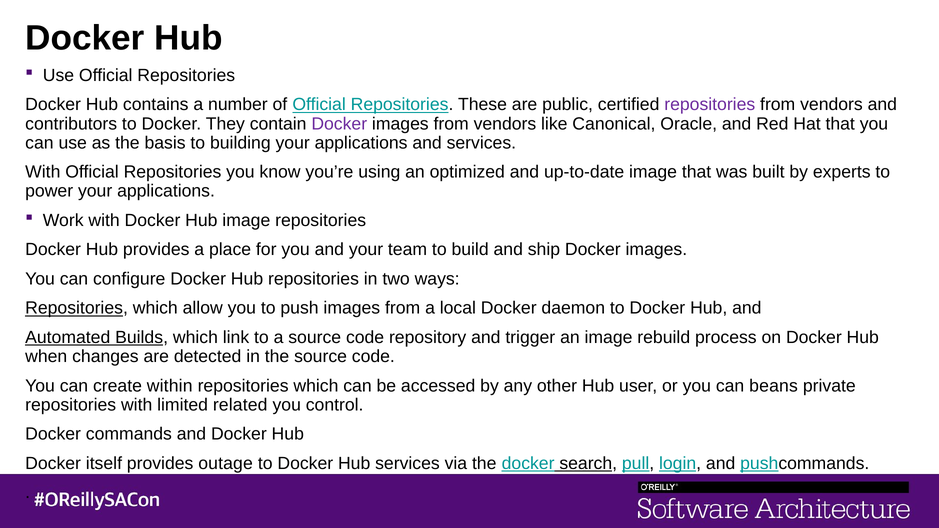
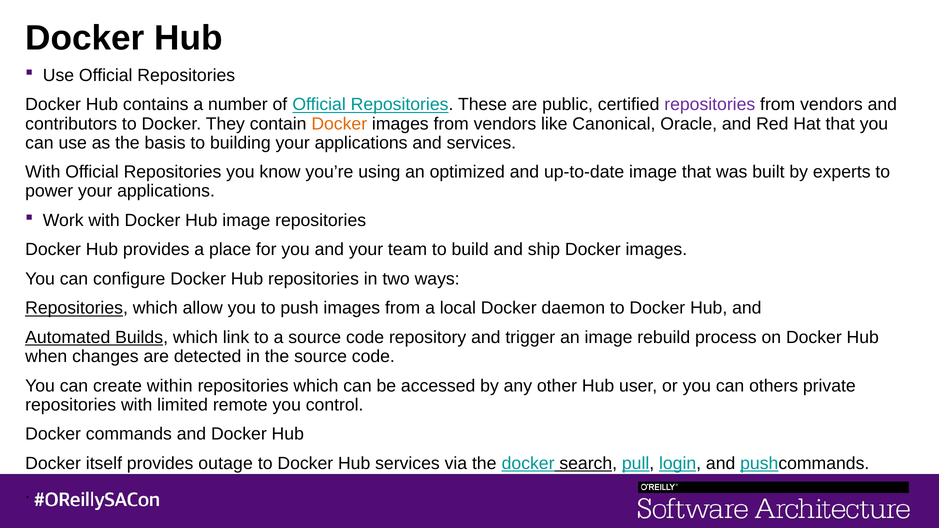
Docker at (339, 124) colour: purple -> orange
beans: beans -> others
related: related -> remote
